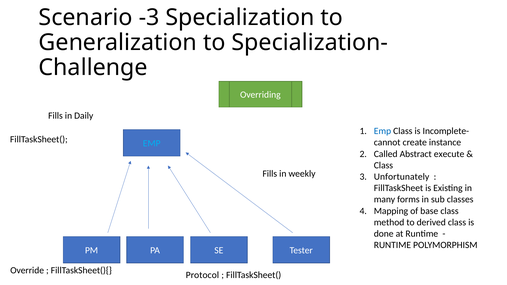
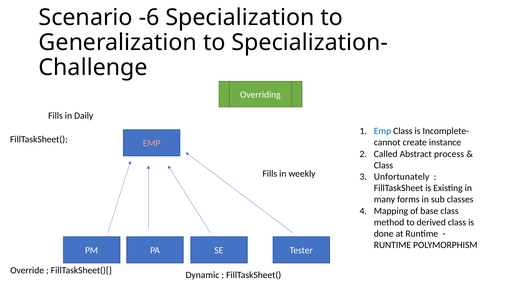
-3: -3 -> -6
EMP at (152, 144) colour: light blue -> pink
execute: execute -> process
Protocol: Protocol -> Dynamic
